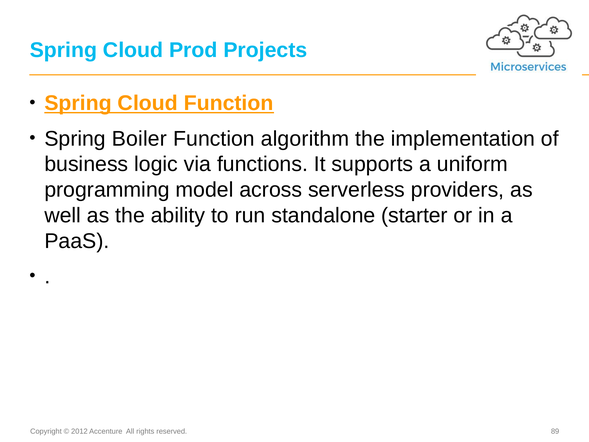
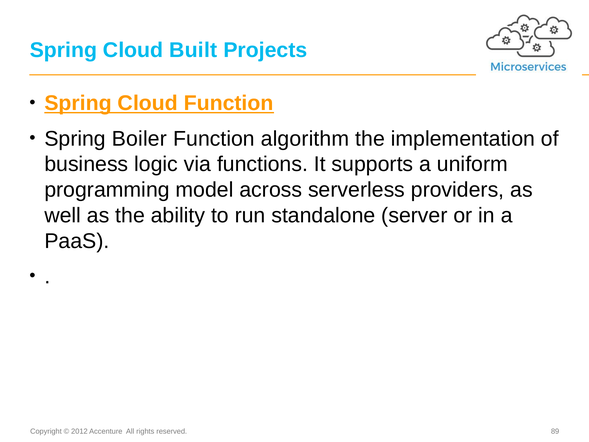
Prod: Prod -> Built
starter: starter -> server
